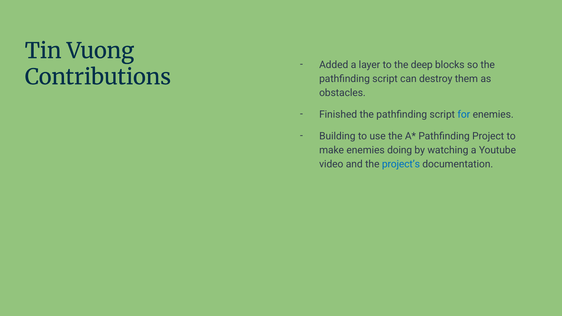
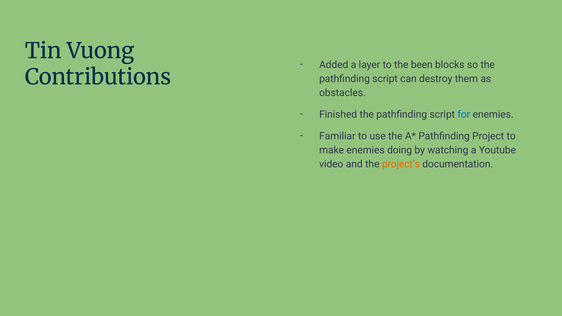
deep: deep -> been
Building: Building -> Familiar
project’s colour: blue -> orange
